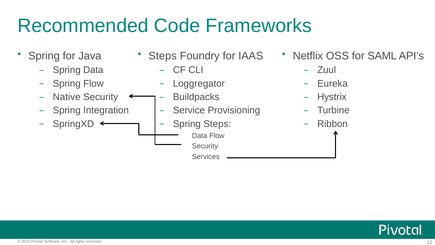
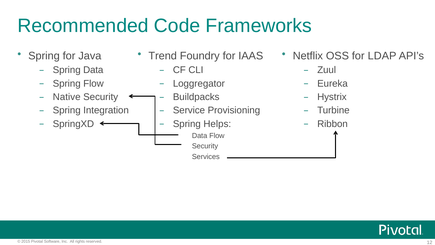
Steps at (163, 56): Steps -> Trend
SAML: SAML -> LDAP
Spring Steps: Steps -> Helps
